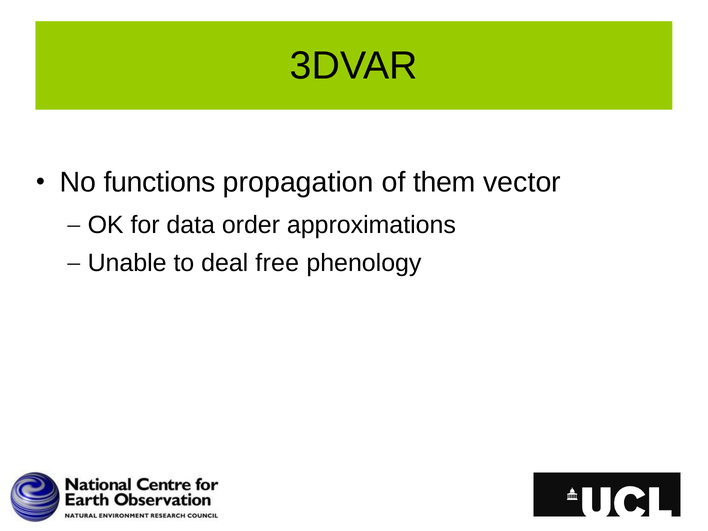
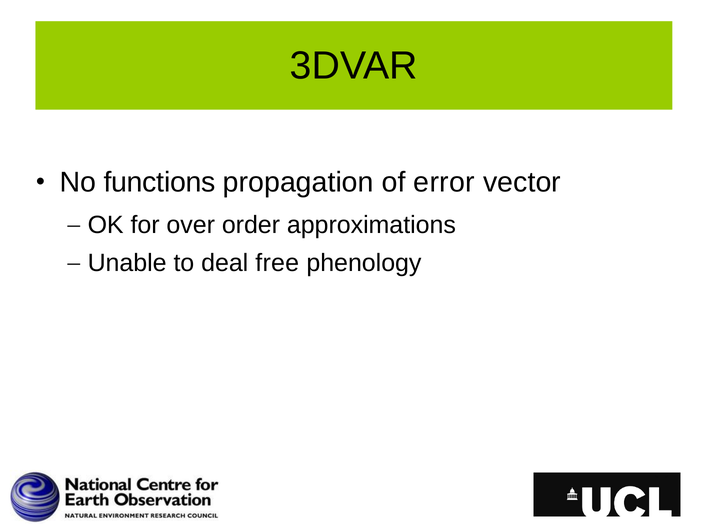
them: them -> error
data: data -> over
